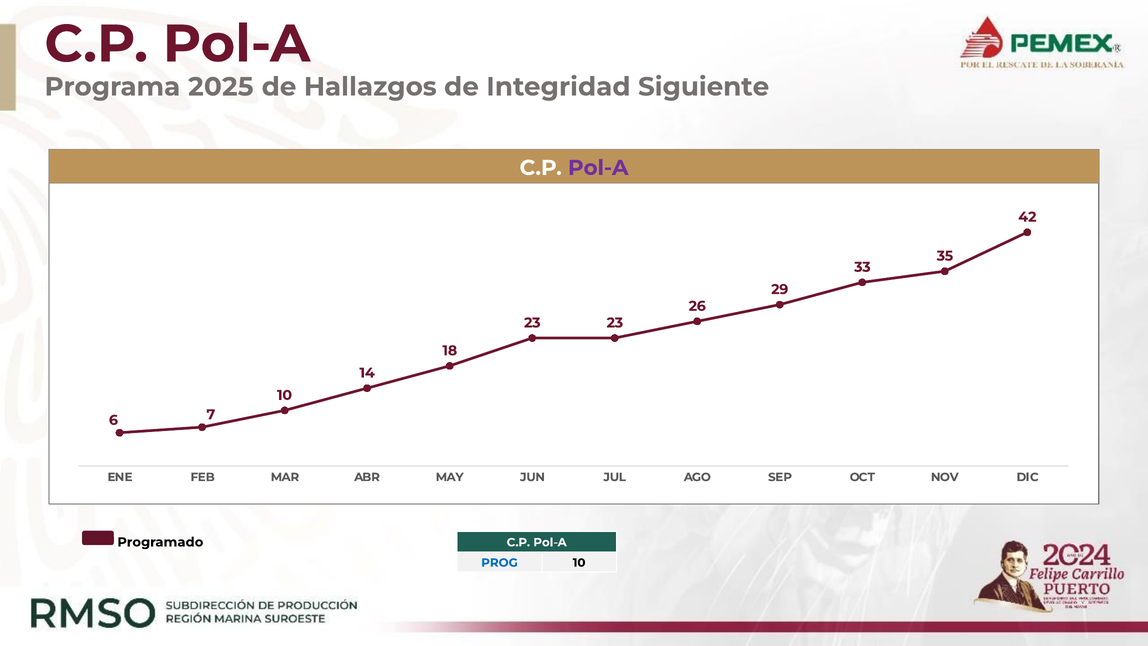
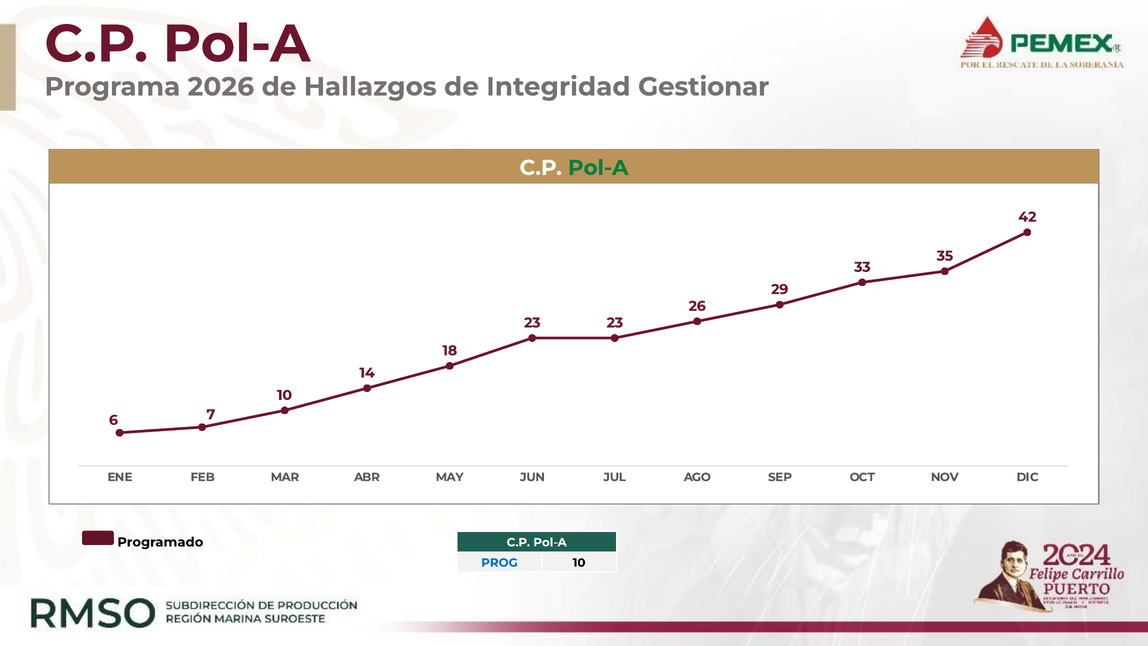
2025: 2025 -> 2026
Siguiente: Siguiente -> Gestionar
Pol-A at (598, 168) colour: purple -> green
